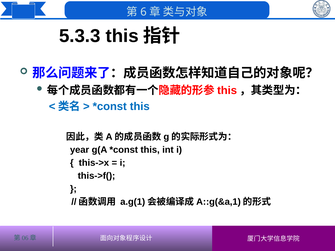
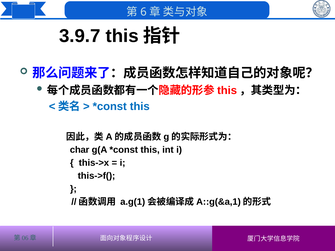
5.3.3: 5.3.3 -> 3.9.7
year: year -> char
